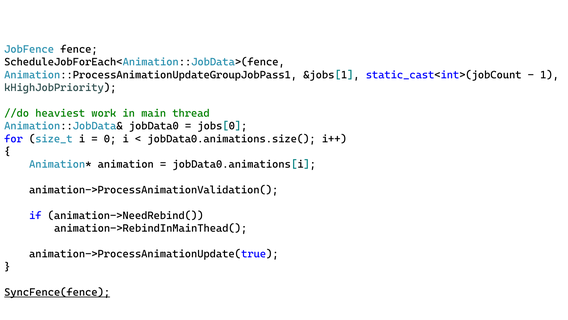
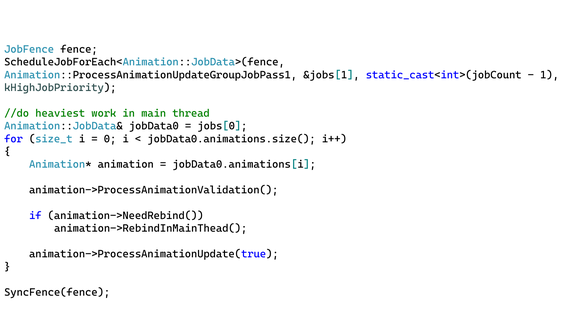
SyncFence(fence underline: present -> none
